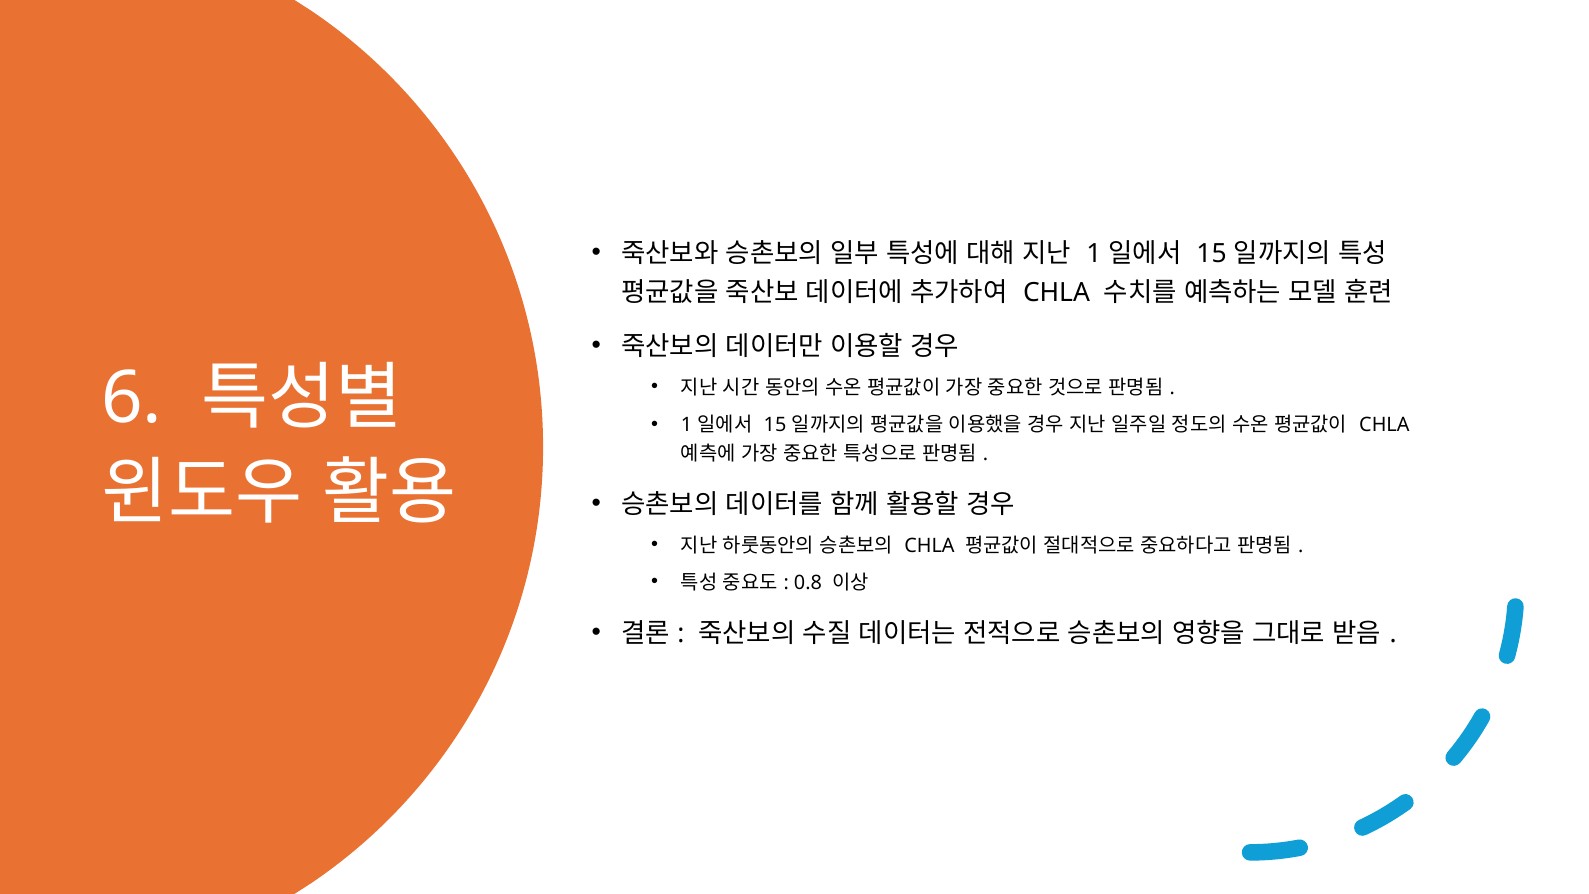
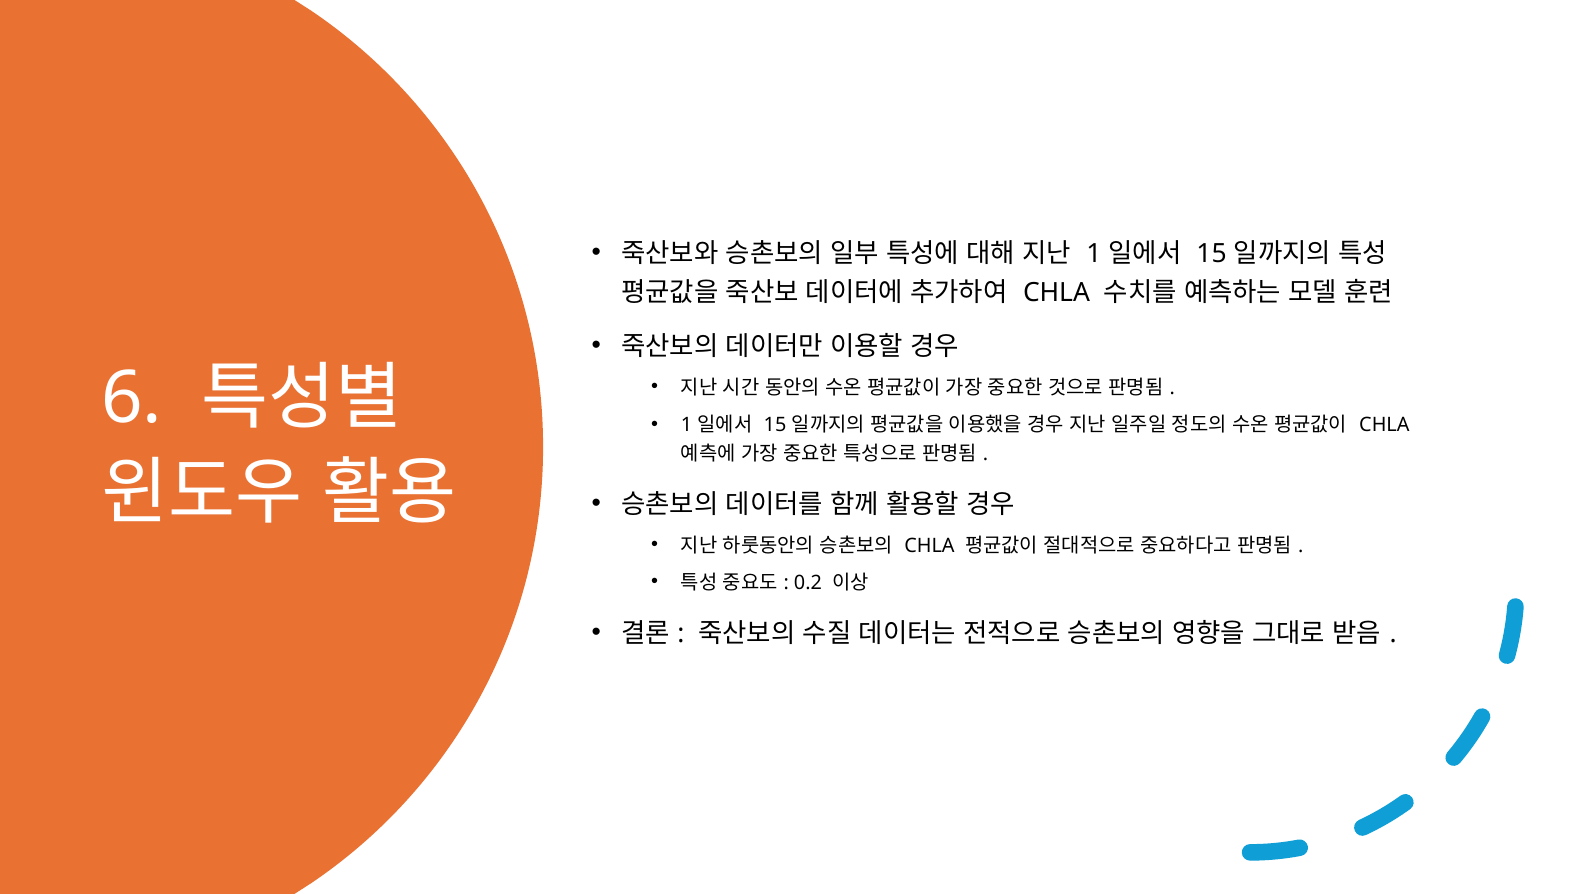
0.8: 0.8 -> 0.2
